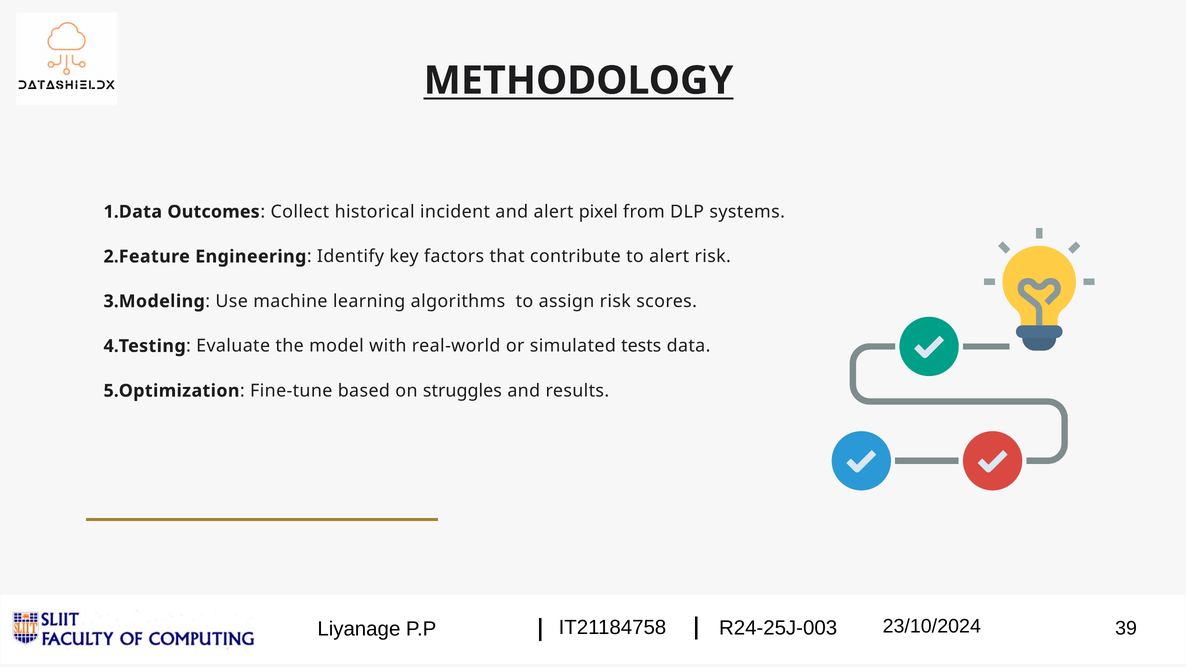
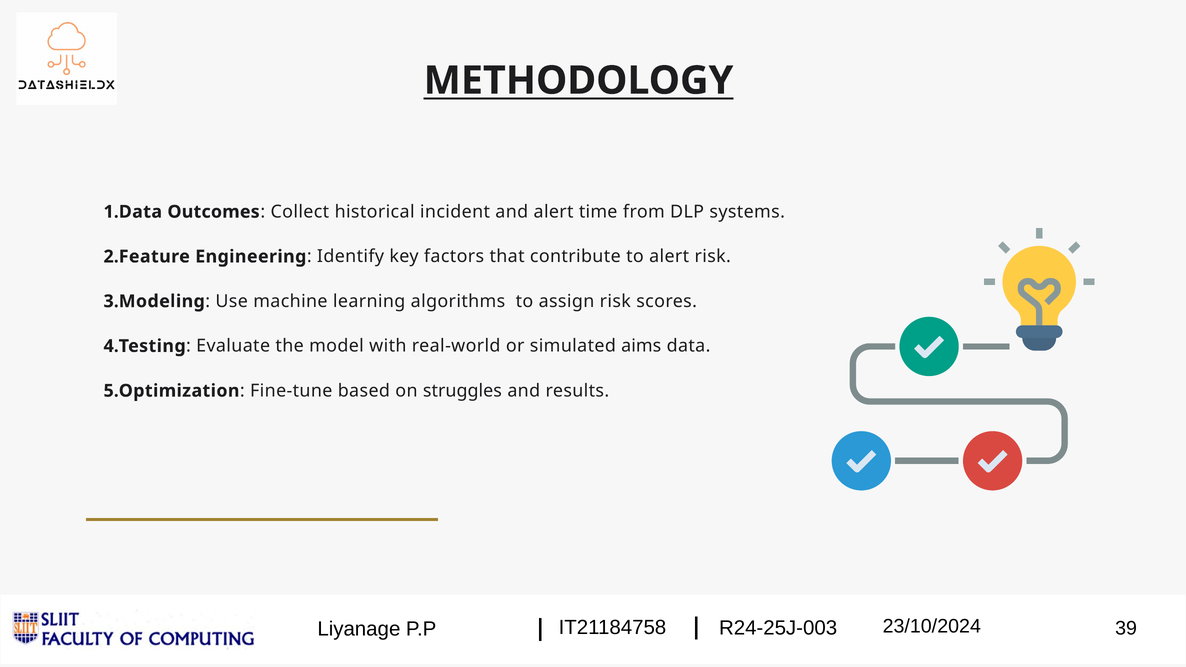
pixel: pixel -> time
tests: tests -> aims
